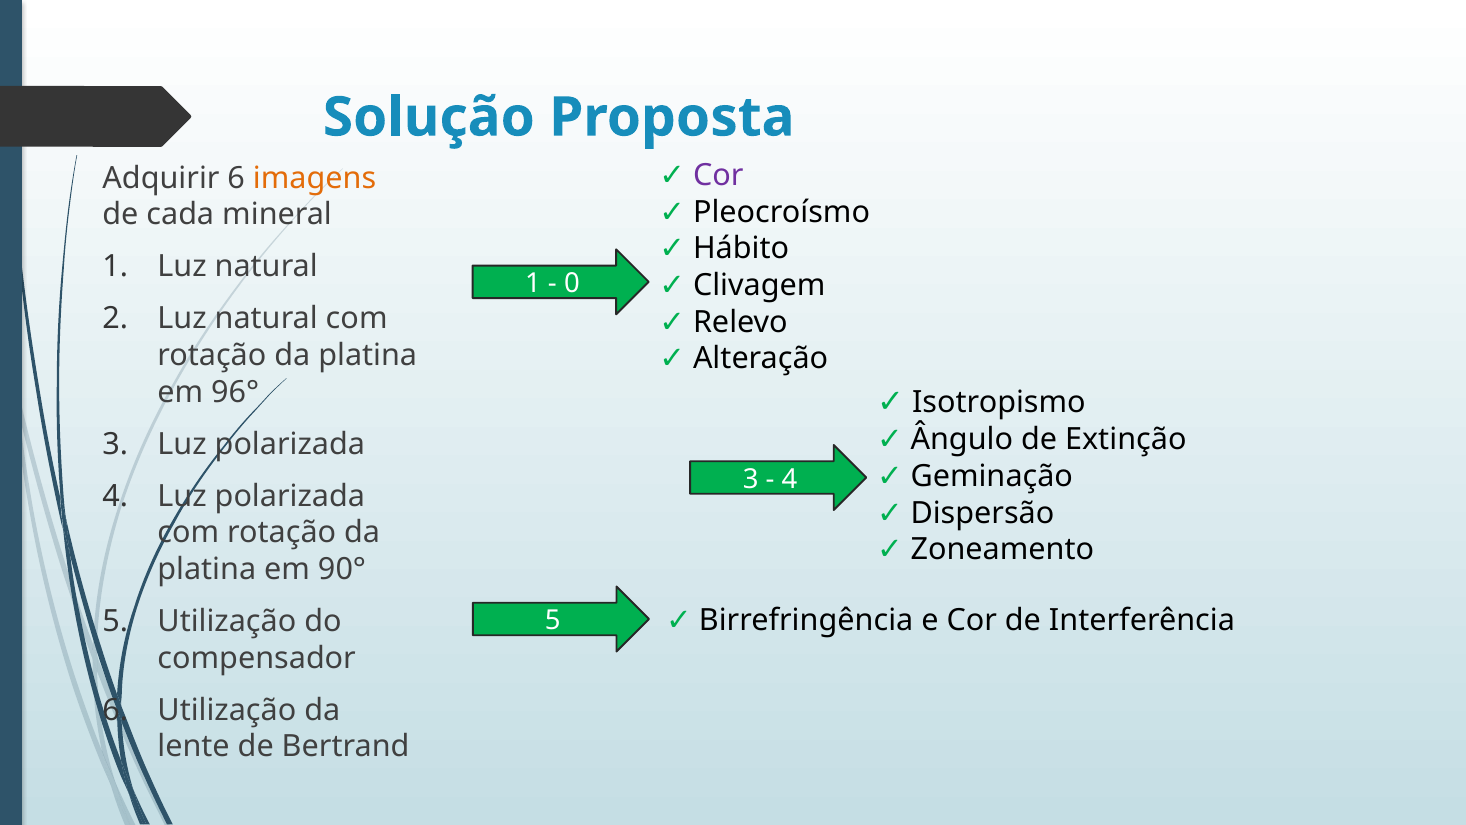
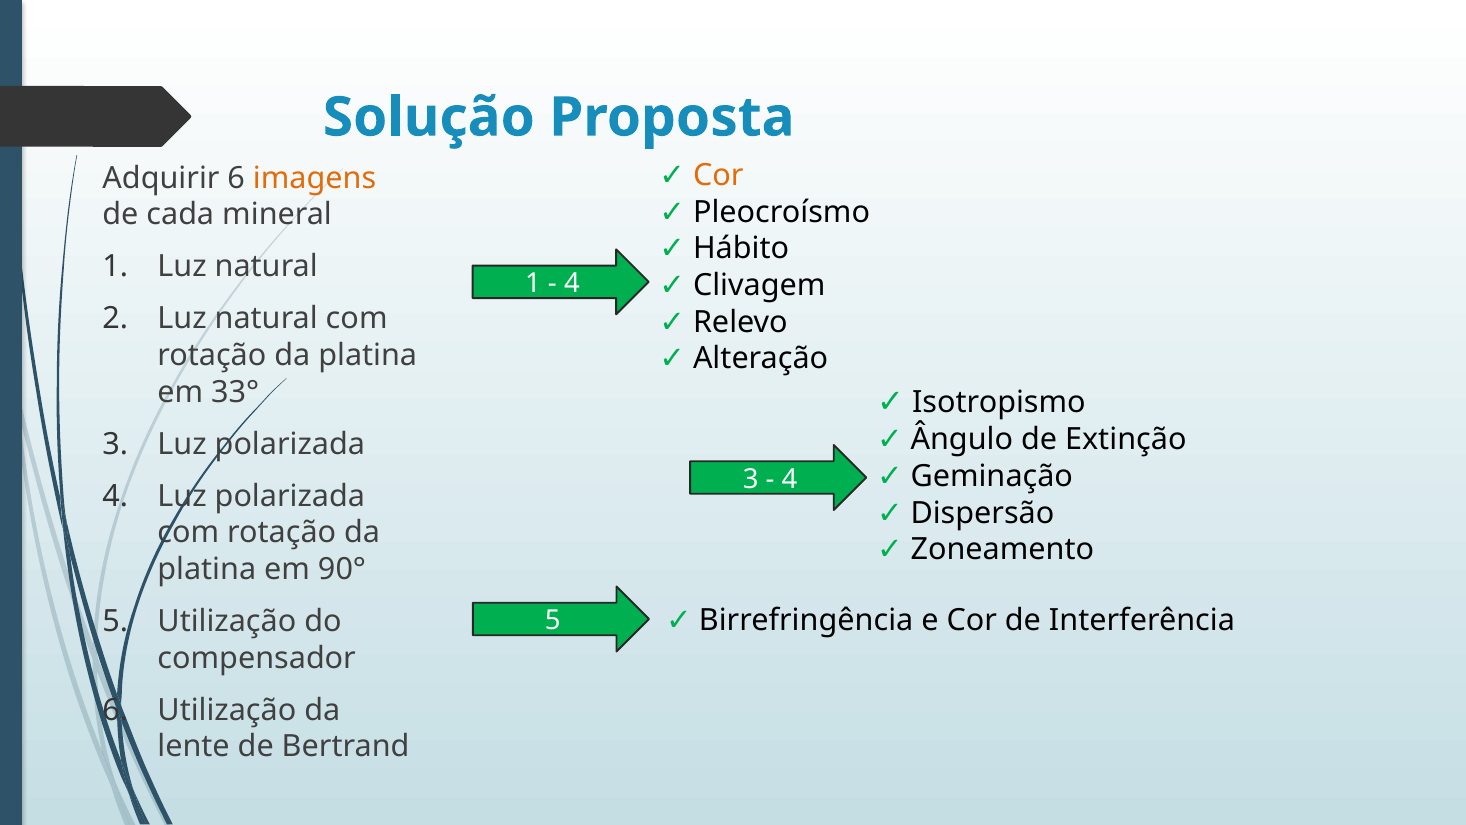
Cor at (718, 175) colour: purple -> orange
0 at (572, 284): 0 -> 4
96°: 96° -> 33°
